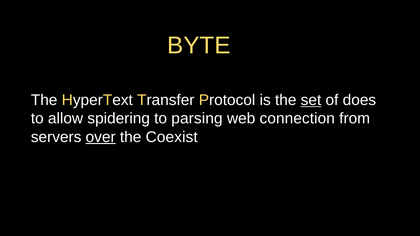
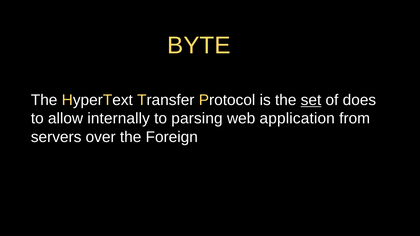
spidering: spidering -> internally
connection: connection -> application
over underline: present -> none
Coexist: Coexist -> Foreign
